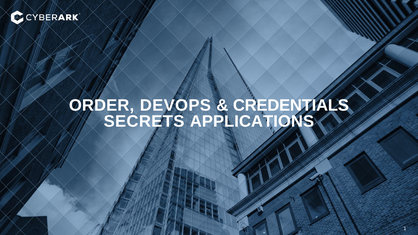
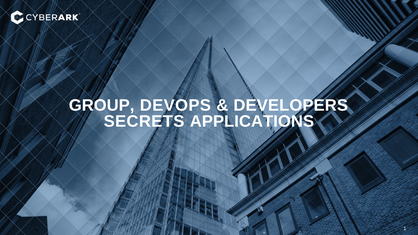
ORDER: ORDER -> GROUP
CREDENTIALS: CREDENTIALS -> DEVELOPERS
